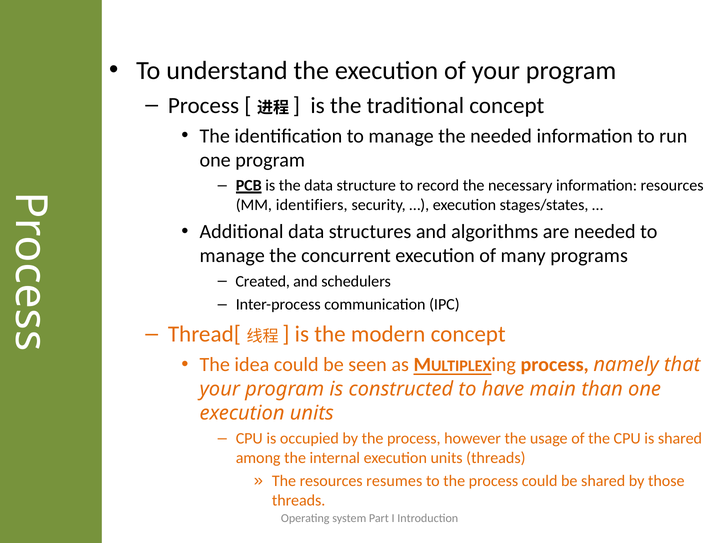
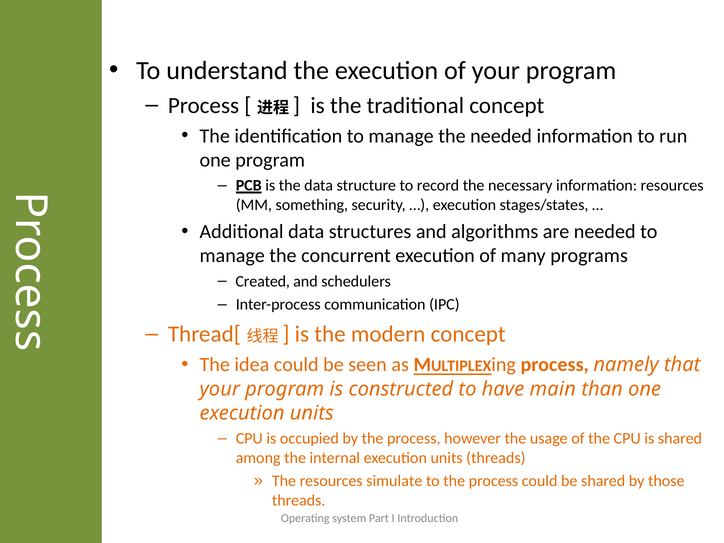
identifiers: identifiers -> something
resumes: resumes -> simulate
